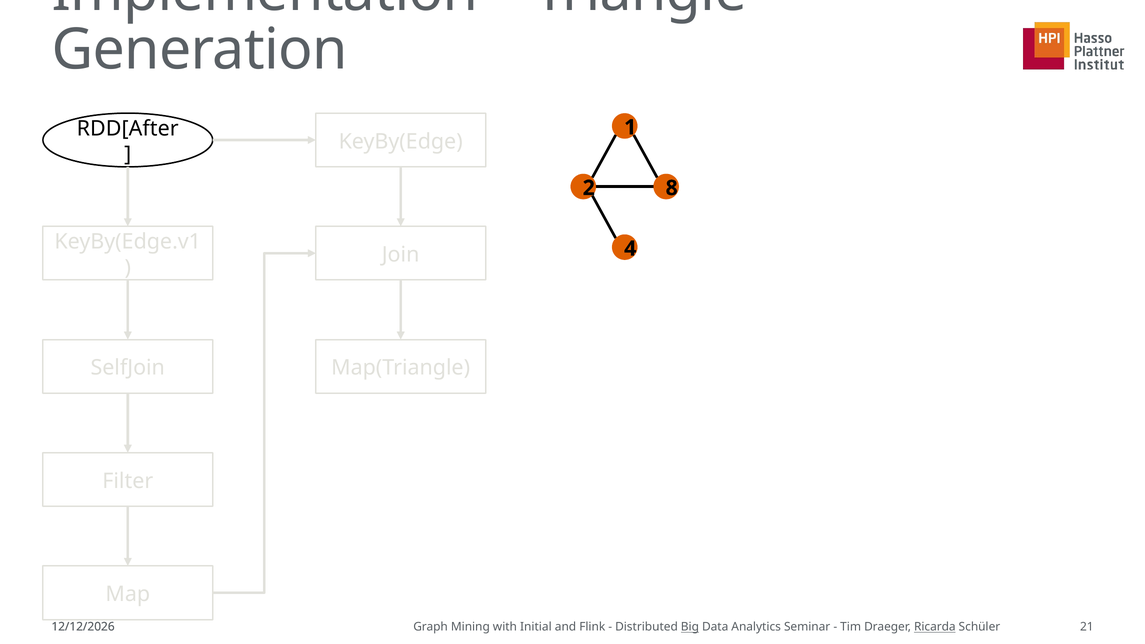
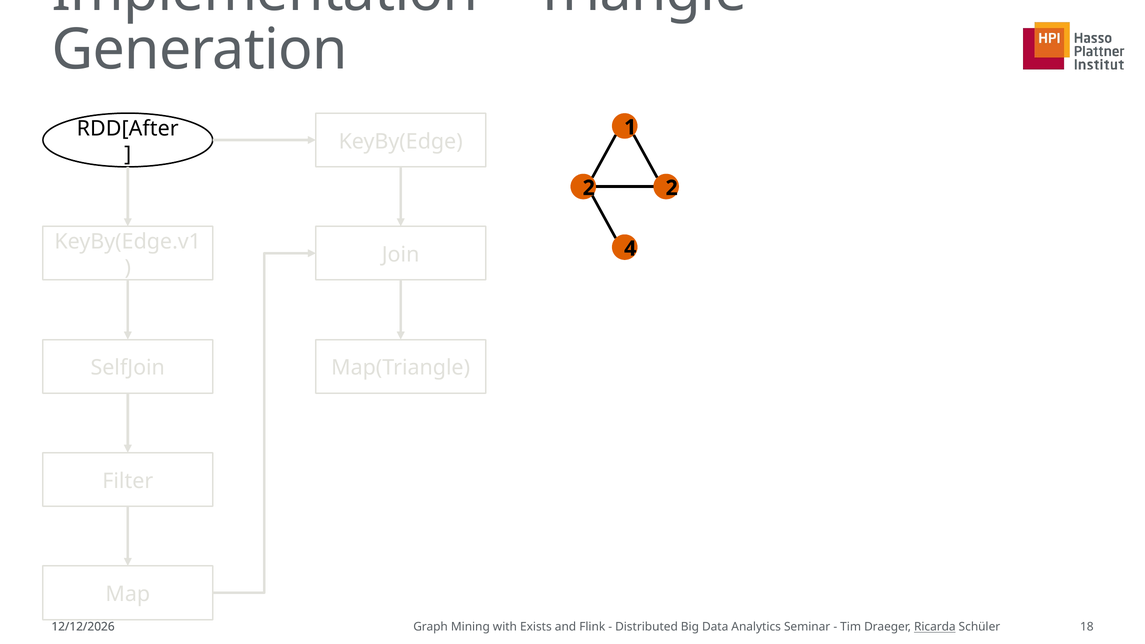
2 8: 8 -> 2
Initial: Initial -> Exists
Big underline: present -> none
21: 21 -> 18
